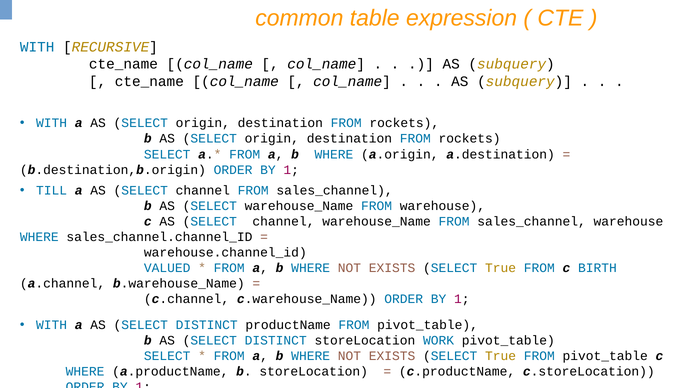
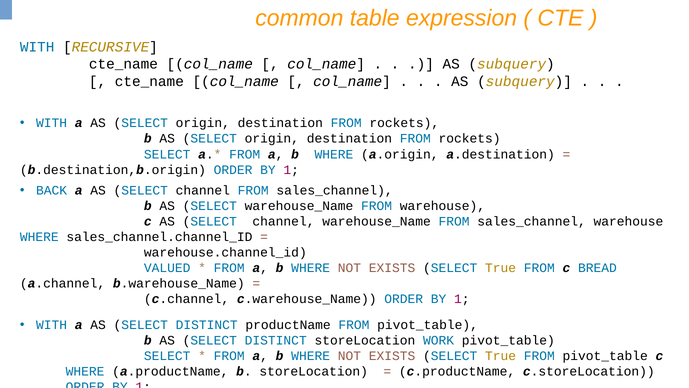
TILL: TILL -> BACK
BIRTH: BIRTH -> BREAD
